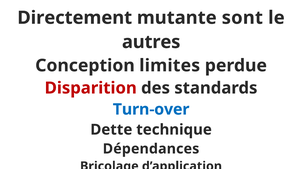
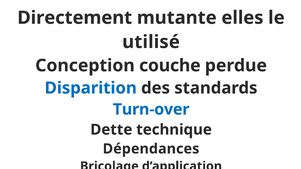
sont: sont -> elles
autres: autres -> utilisé
limites: limites -> couche
Disparition colour: red -> blue
